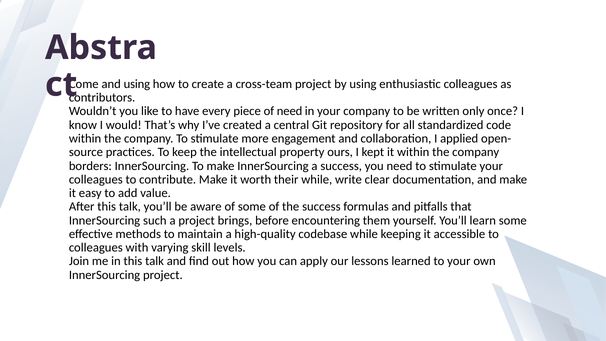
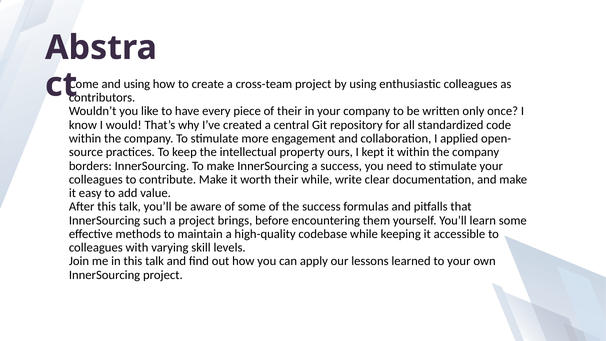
of need: need -> their
